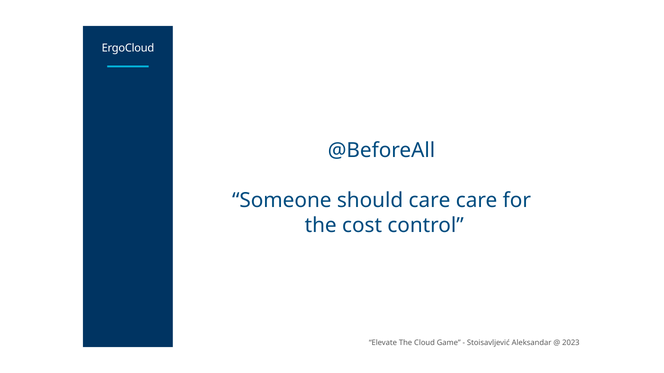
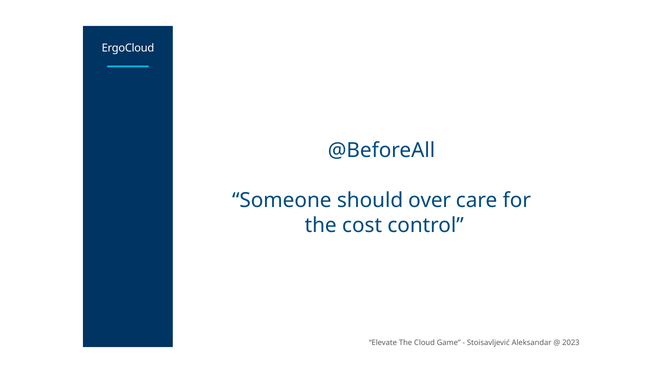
should care: care -> over
